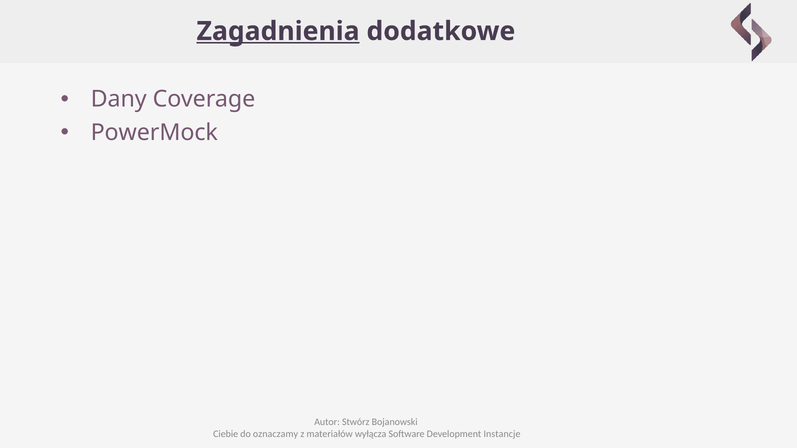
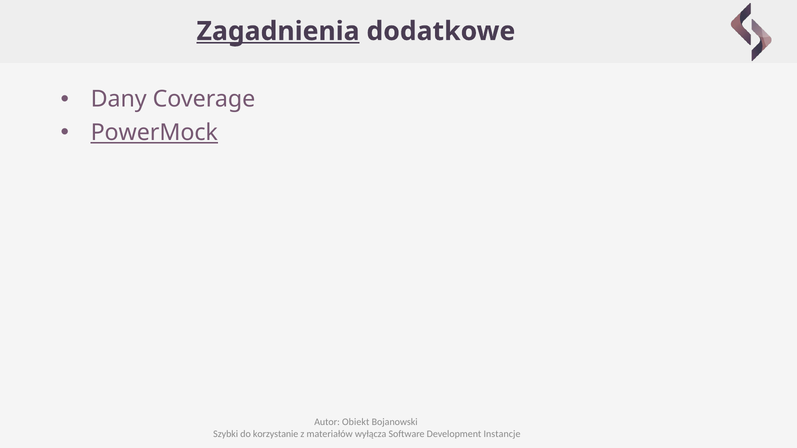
PowerMock underline: none -> present
Stwórz: Stwórz -> Obiekt
Ciebie: Ciebie -> Szybki
oznaczamy: oznaczamy -> korzystanie
